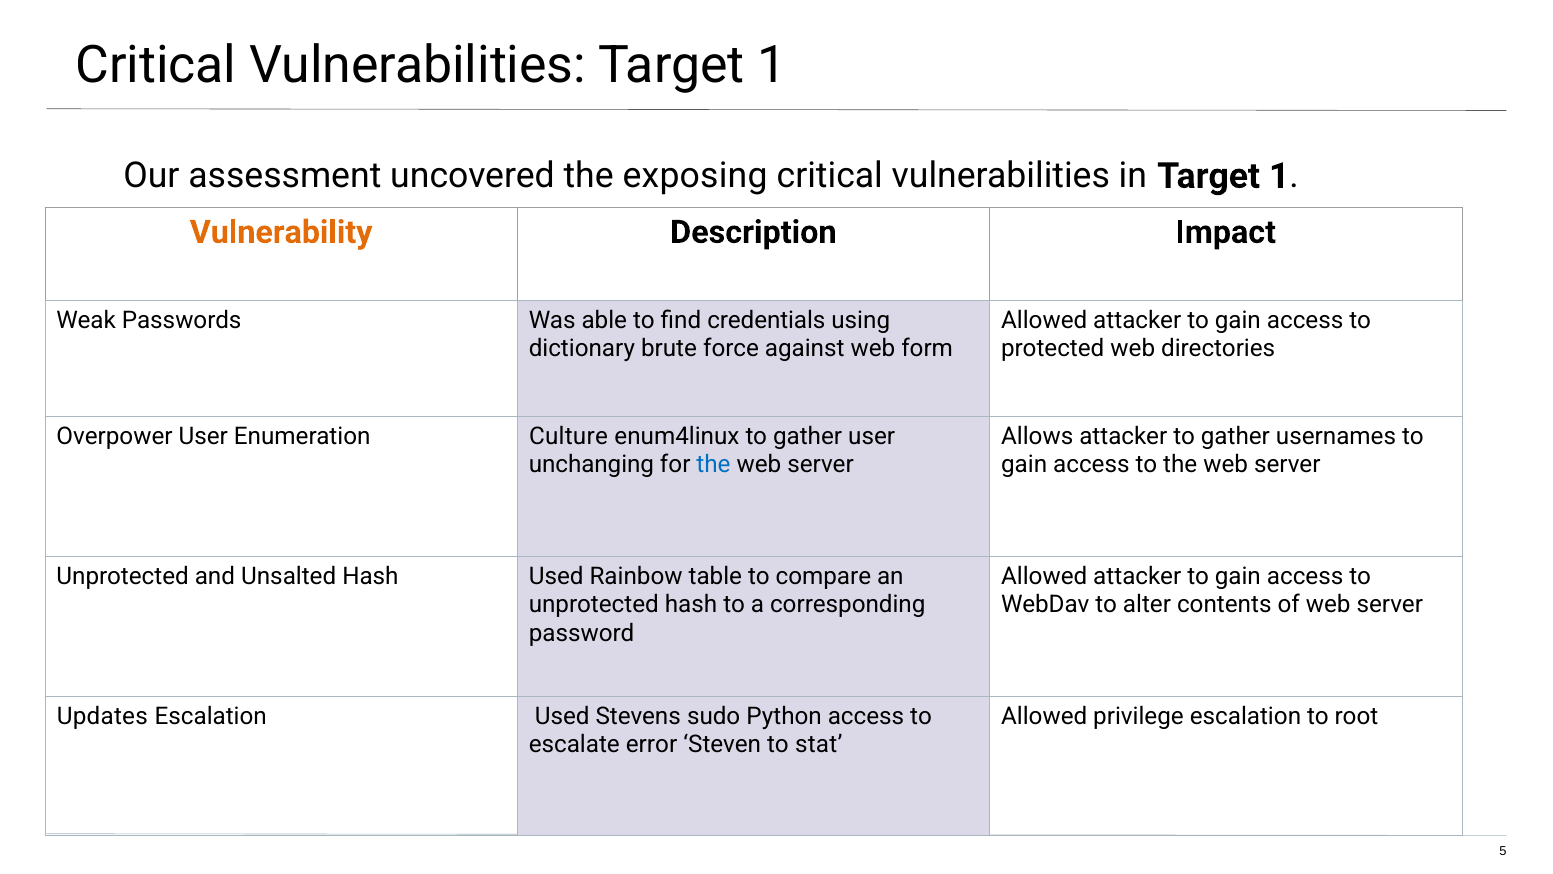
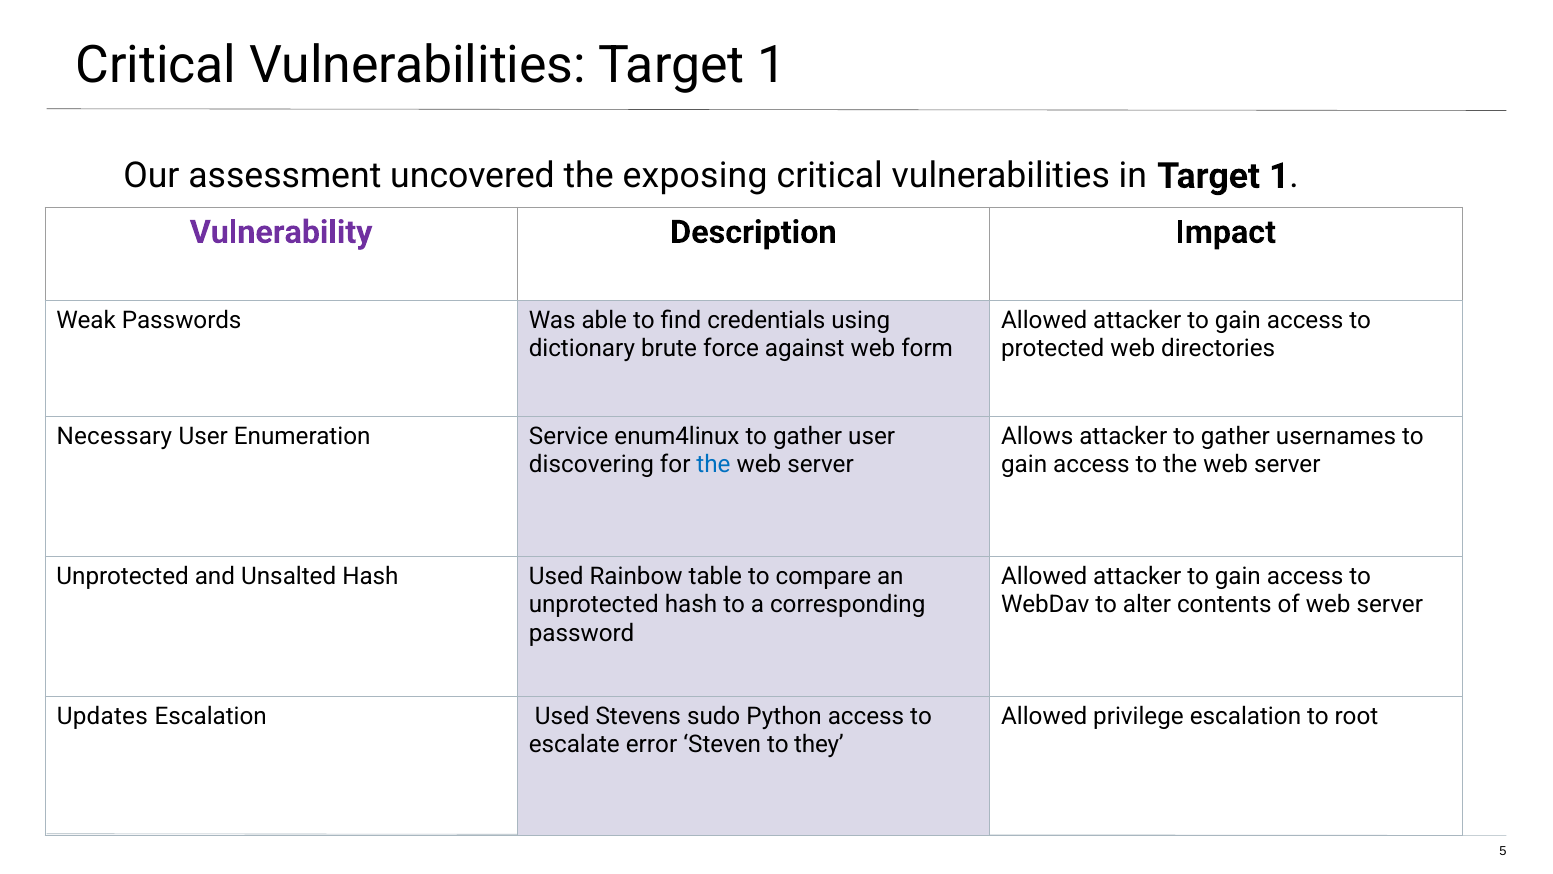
Vulnerability colour: orange -> purple
Overpower: Overpower -> Necessary
Culture: Culture -> Service
unchanging: unchanging -> discovering
stat: stat -> they
